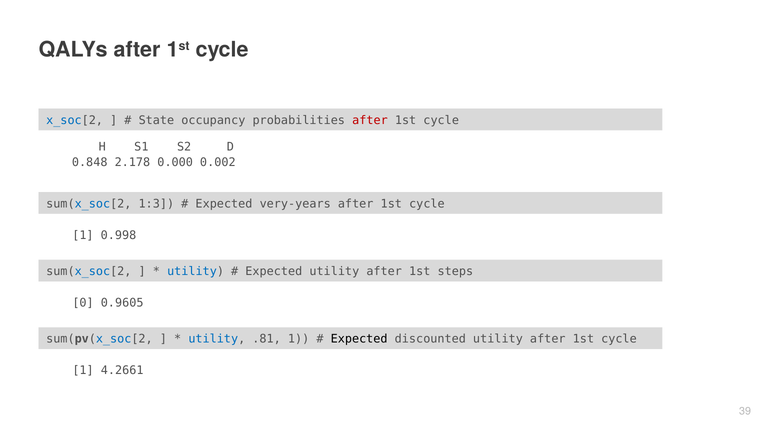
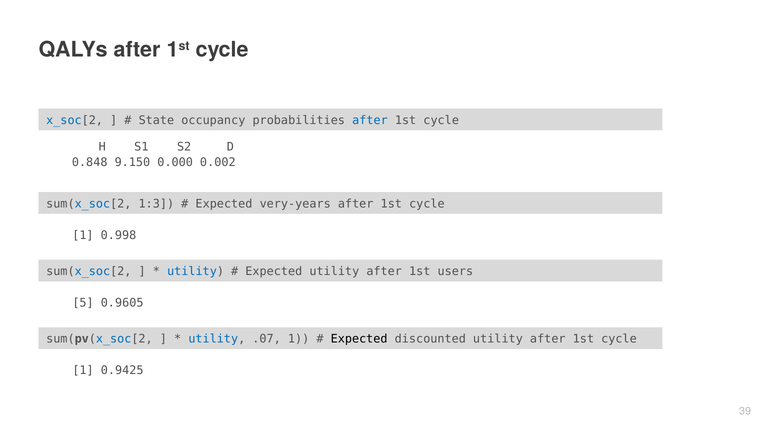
after at (370, 120) colour: red -> blue
2.178: 2.178 -> 9.150
steps: steps -> users
0: 0 -> 5
.81: .81 -> .07
4.2661: 4.2661 -> 0.9425
